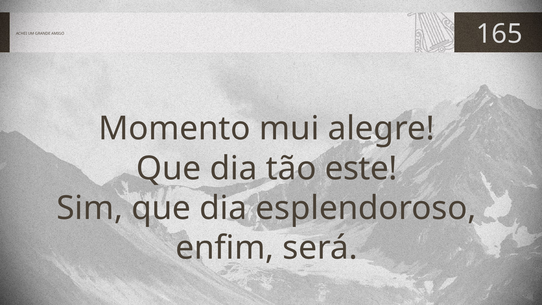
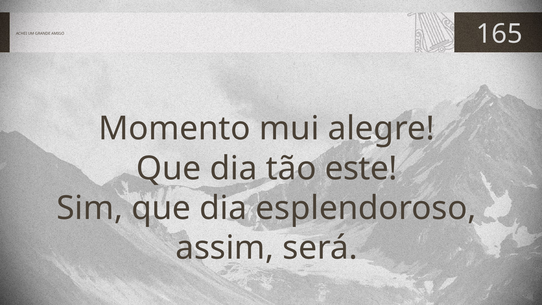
enfim: enfim -> assim
